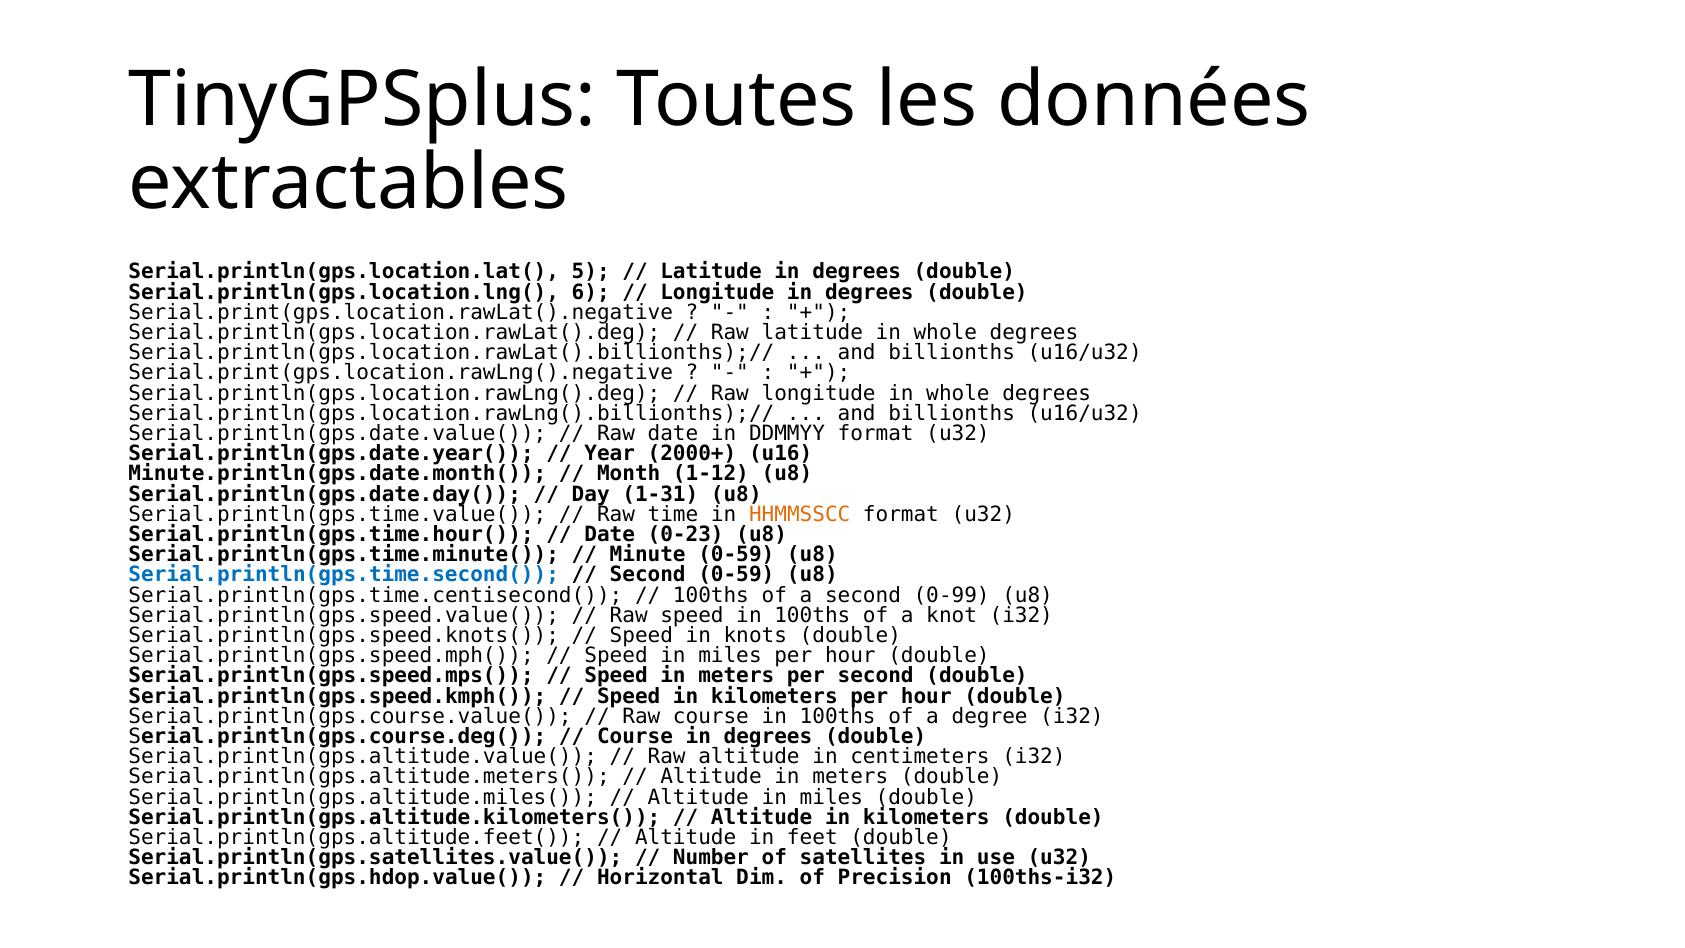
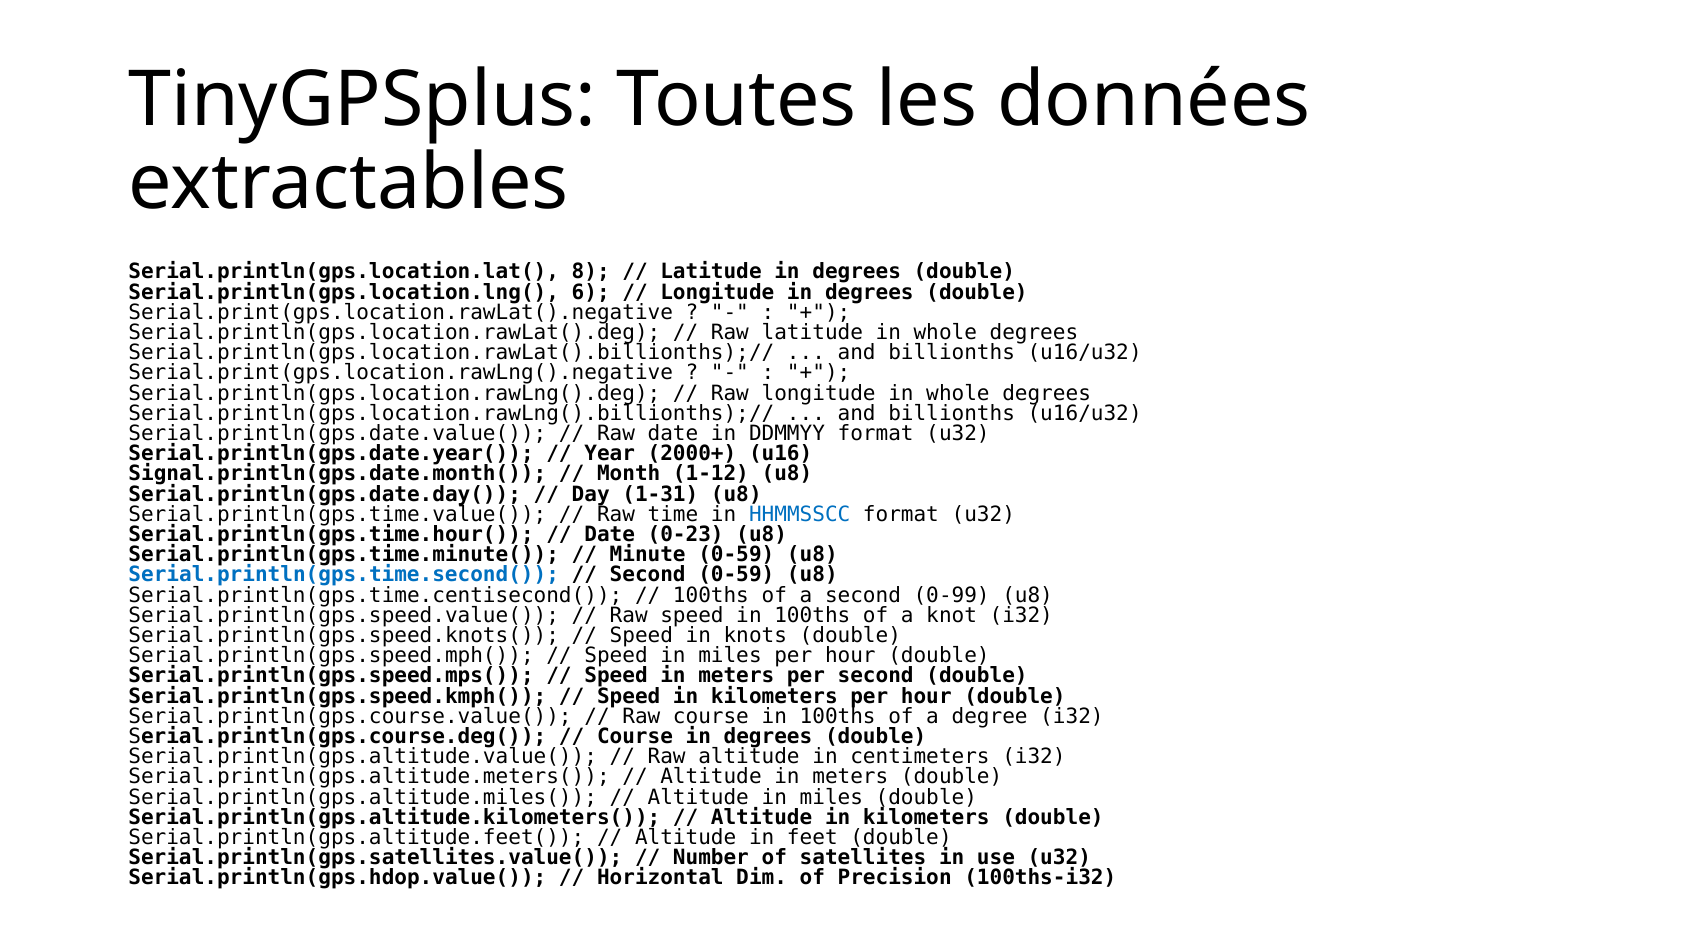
5: 5 -> 8
Minute.println(gps.date.month(: Minute.println(gps.date.month( -> Signal.println(gps.date.month(
HHMMSSCC colour: orange -> blue
